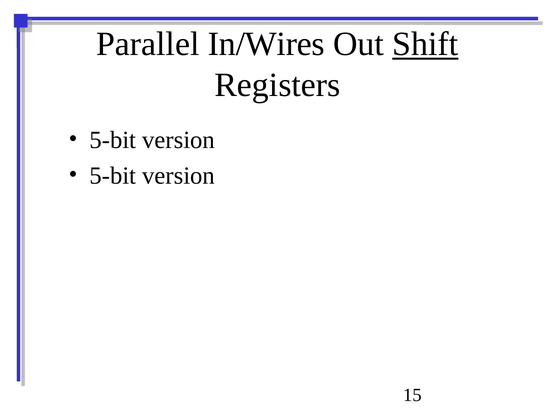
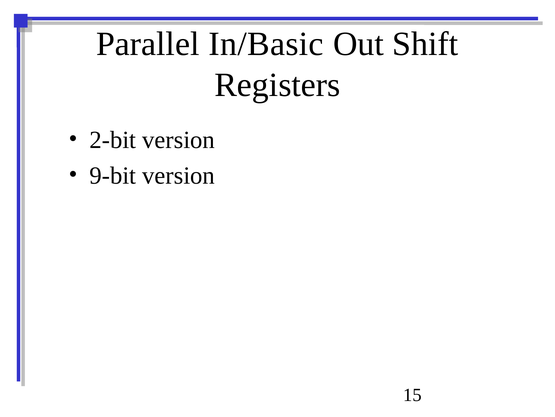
In/Wires: In/Wires -> In/Basic
Shift underline: present -> none
5-bit at (113, 140): 5-bit -> 2-bit
5-bit at (113, 175): 5-bit -> 9-bit
